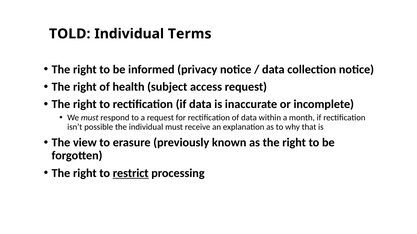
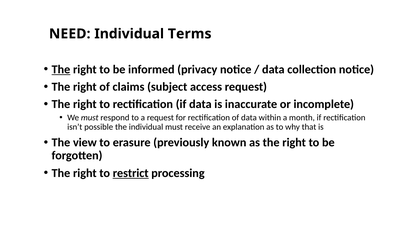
TOLD: TOLD -> NEED
The at (61, 70) underline: none -> present
health: health -> claims
